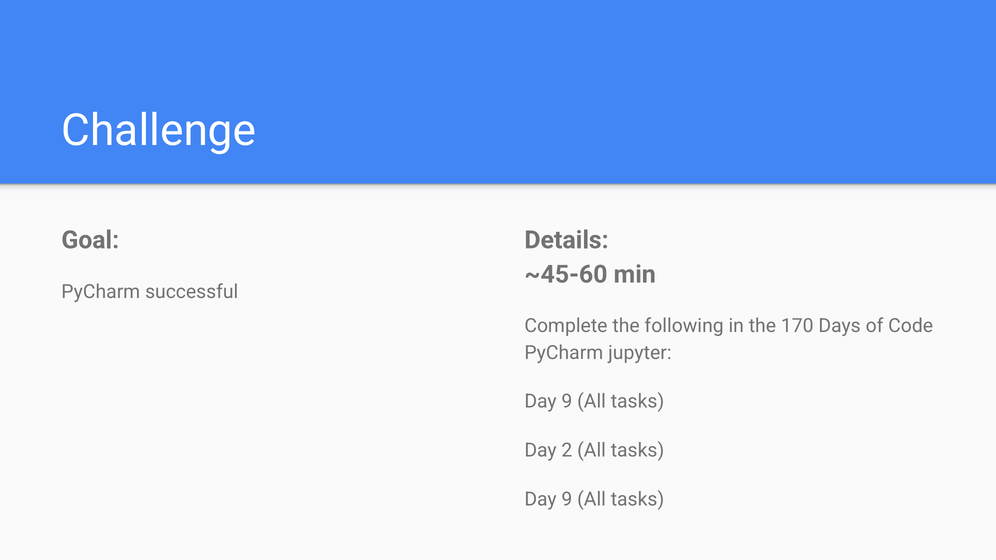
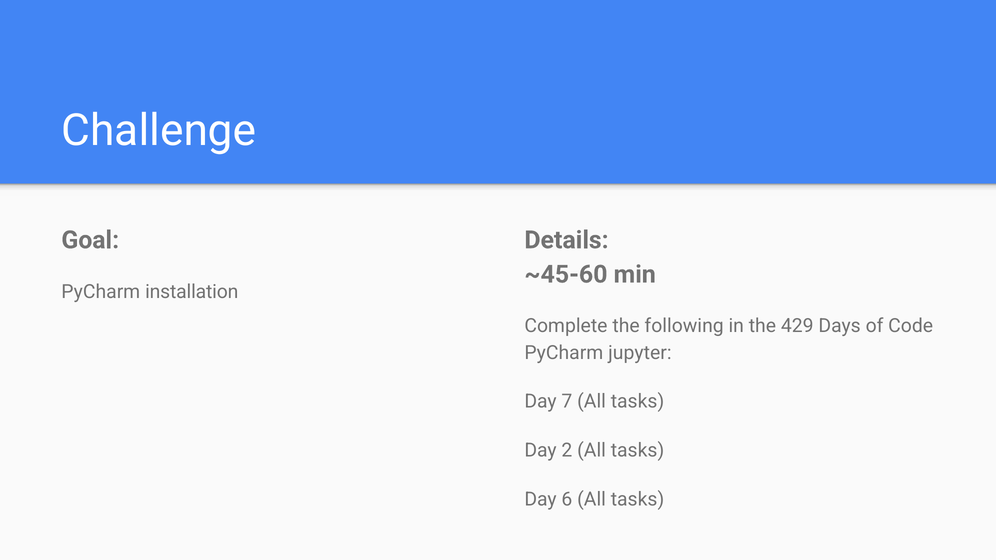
successful: successful -> installation
170: 170 -> 429
9 at (567, 402): 9 -> 7
9 at (567, 499): 9 -> 6
